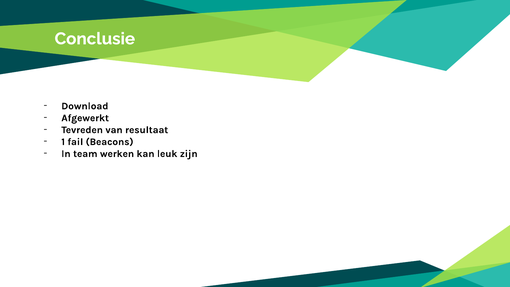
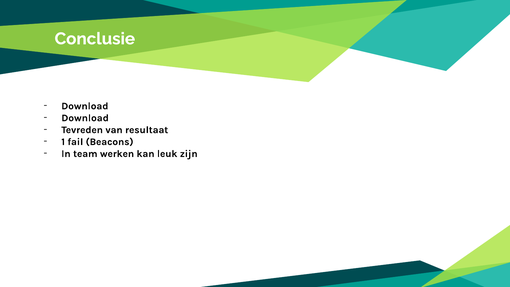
Afgewerkt at (85, 118): Afgewerkt -> Download
